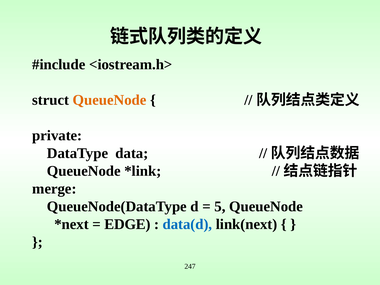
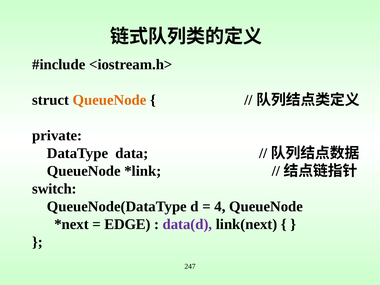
merge: merge -> switch
5: 5 -> 4
data(d colour: blue -> purple
